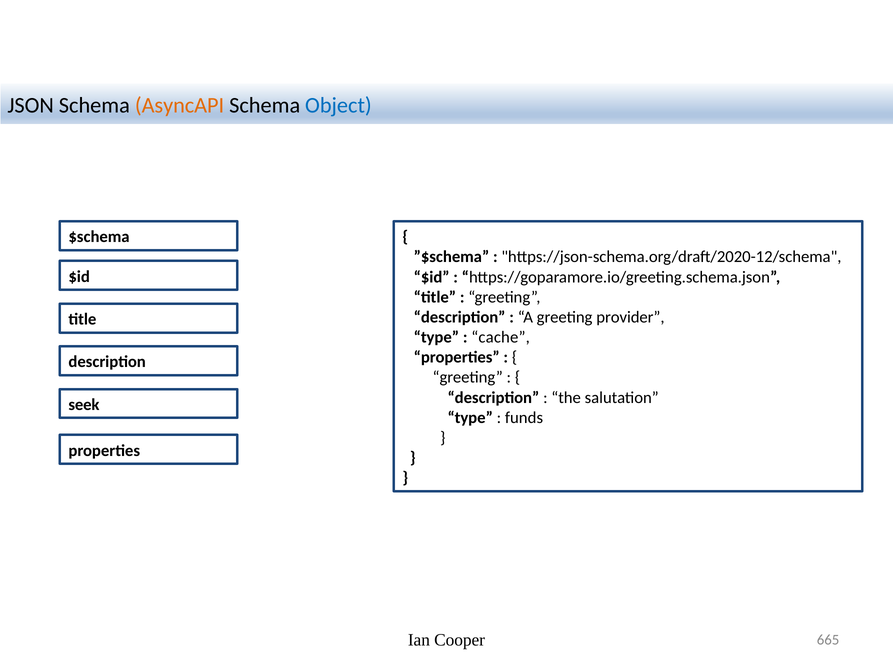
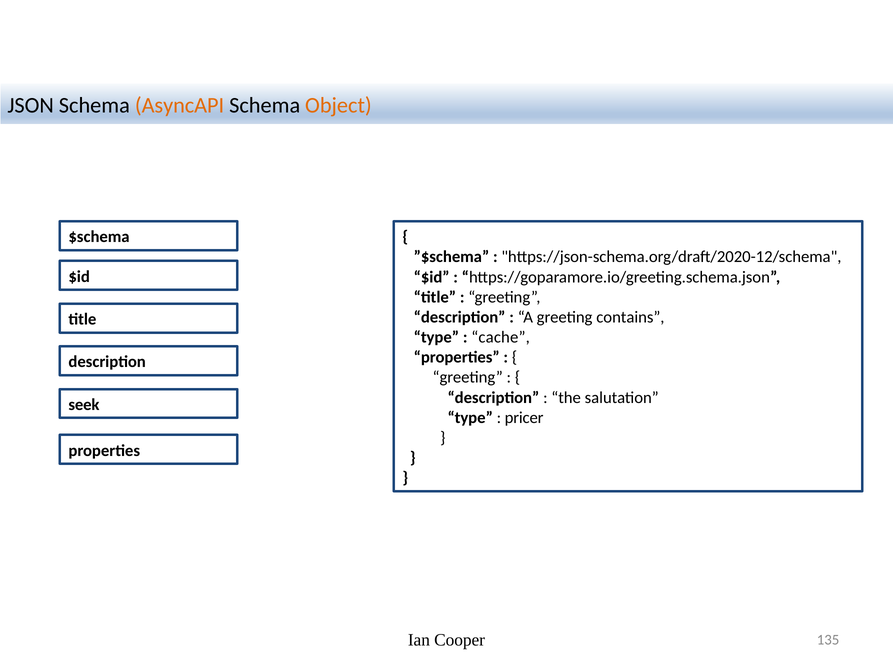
Object colour: blue -> orange
provider: provider -> contains
funds: funds -> pricer
665: 665 -> 135
